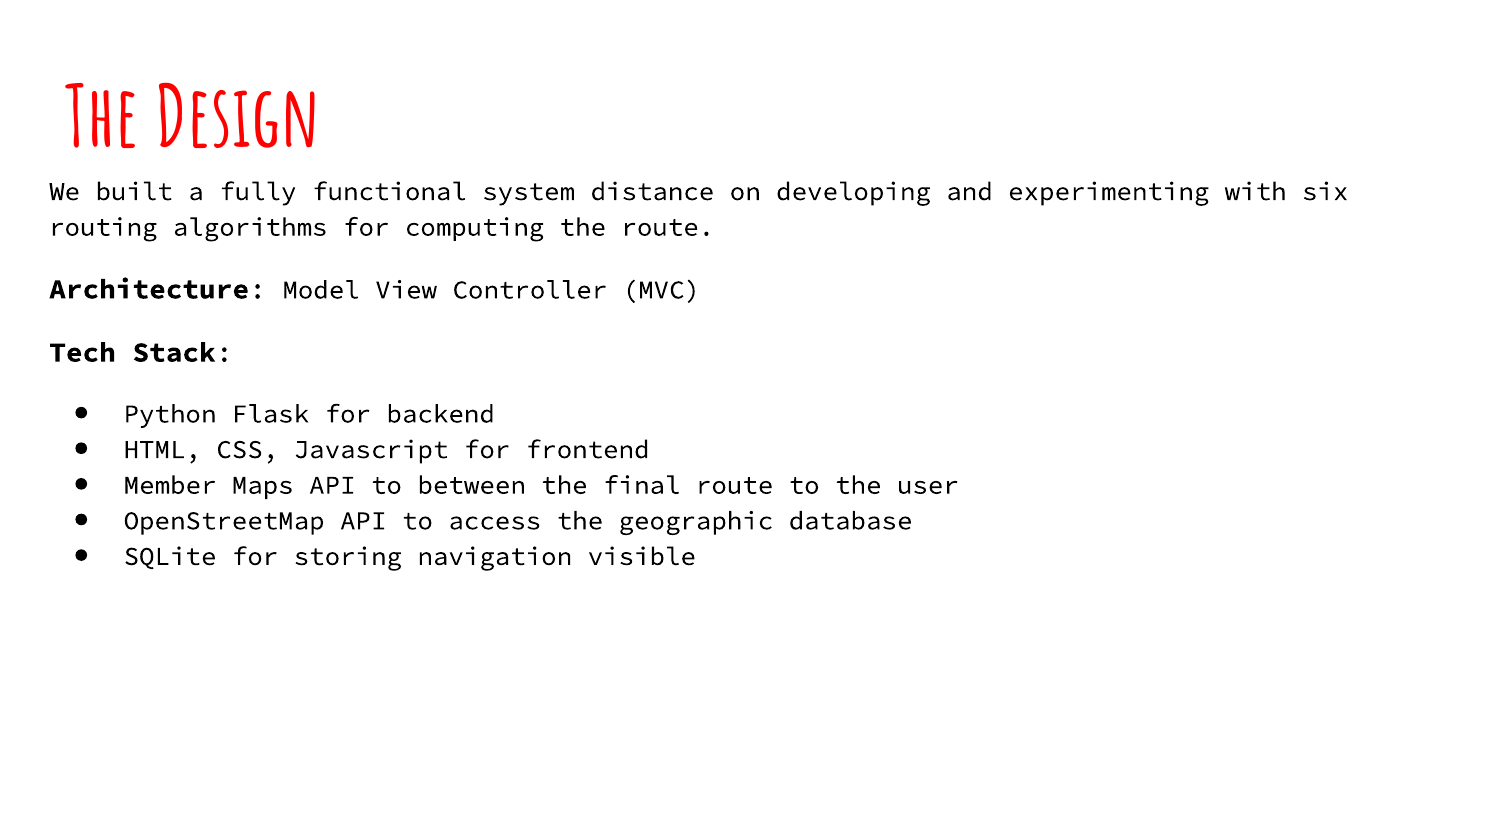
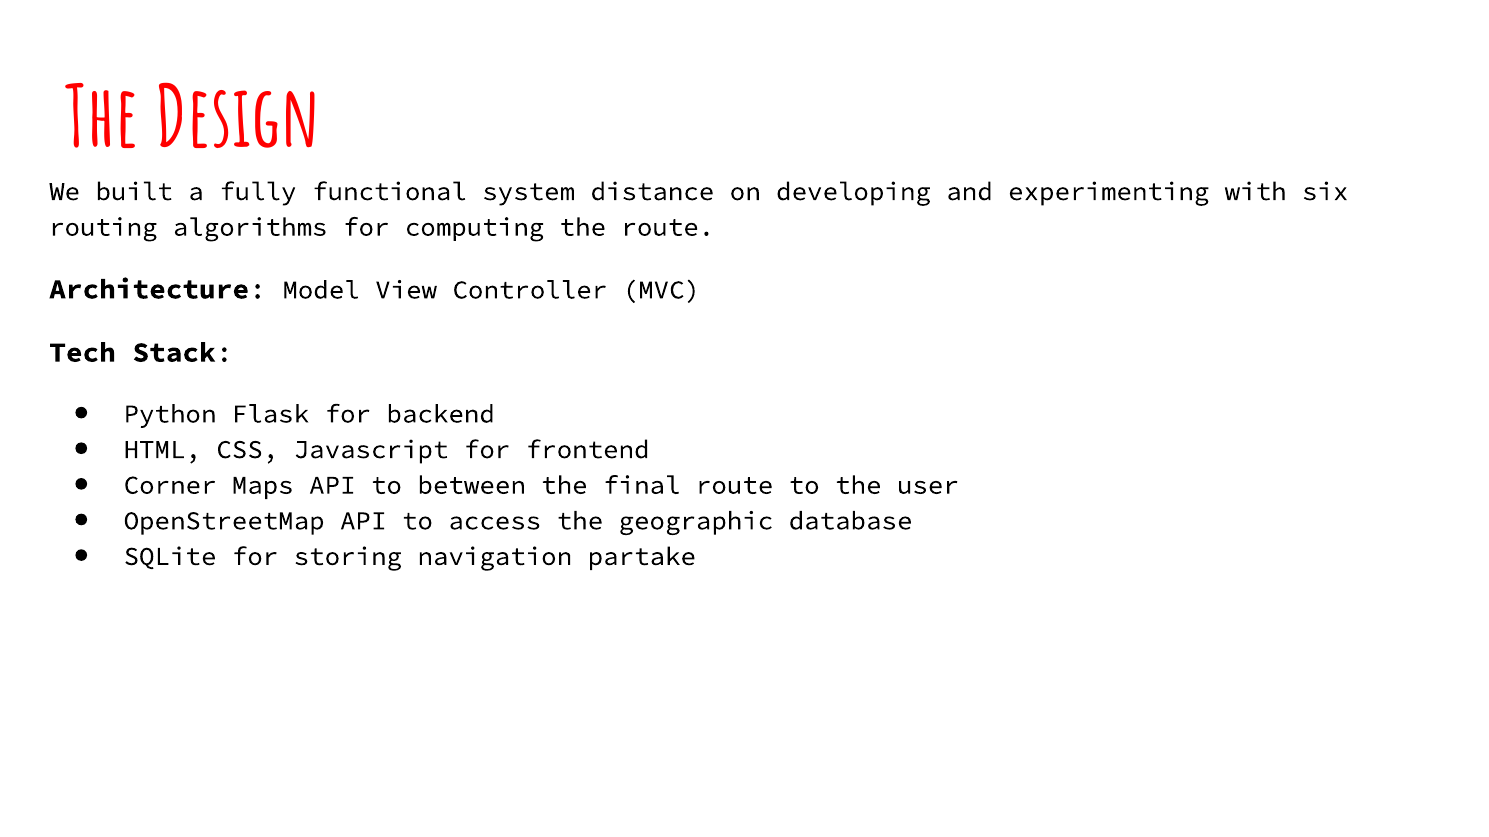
Member: Member -> Corner
visible: visible -> partake
